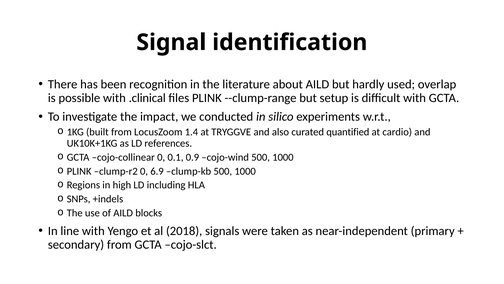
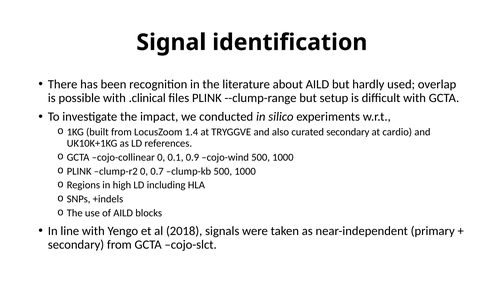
curated quantified: quantified -> secondary
6.9: 6.9 -> 0.7
